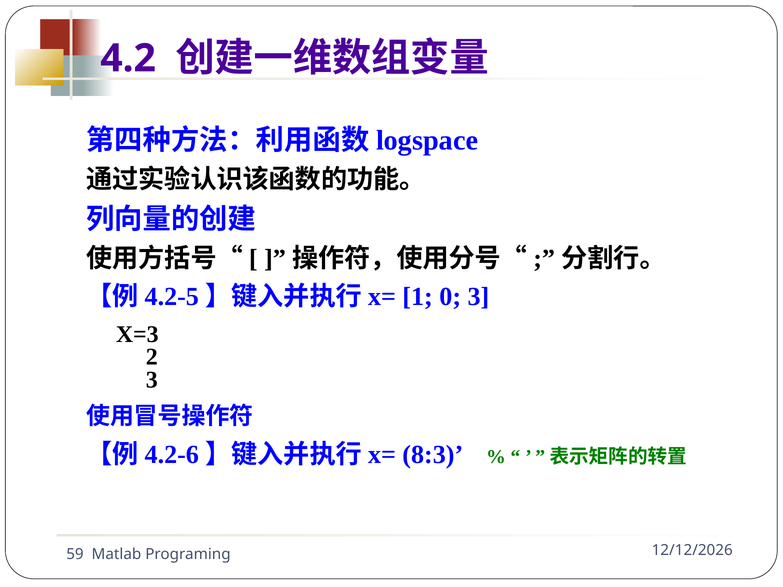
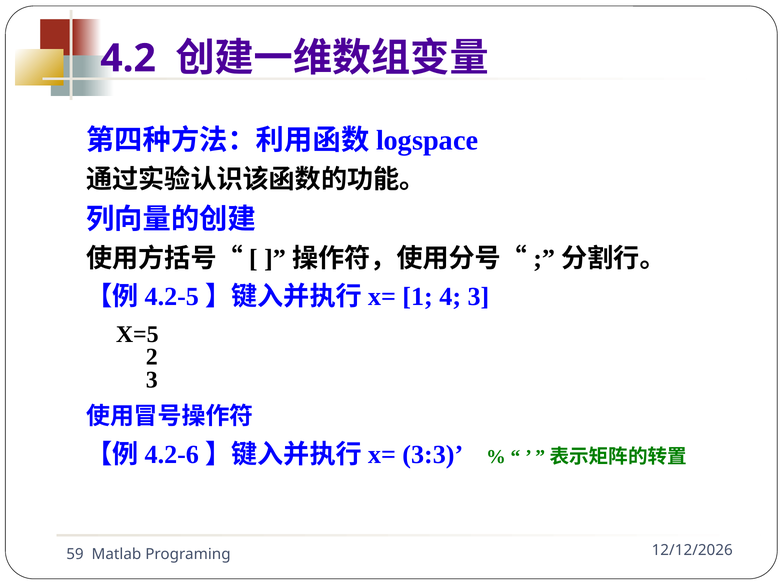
0: 0 -> 4
X=3: X=3 -> X=5
8:3: 8:3 -> 3:3
